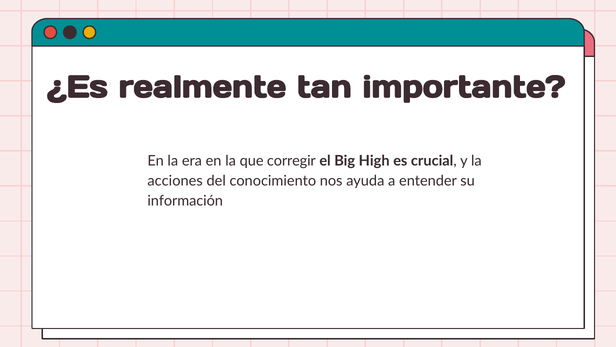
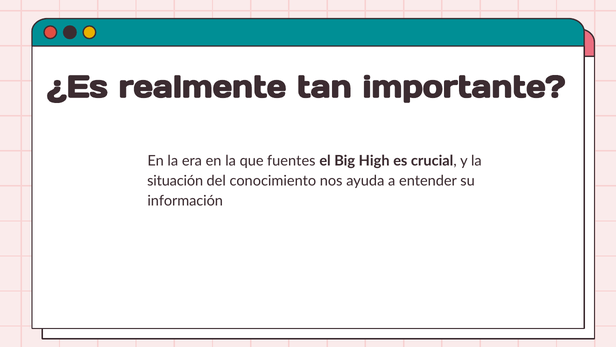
corregir: corregir -> fuentes
acciones: acciones -> situación
